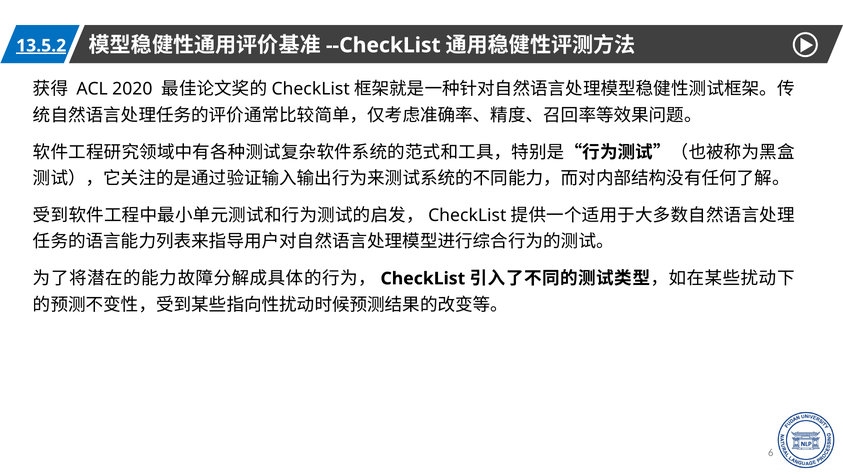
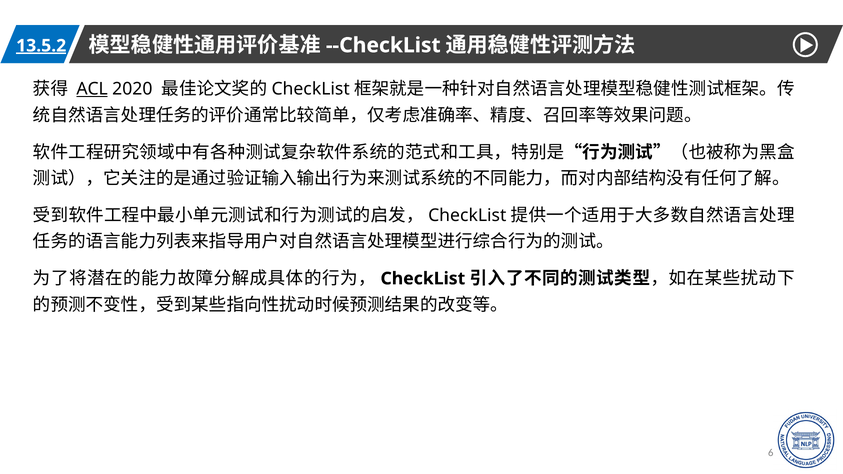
ACL underline: none -> present
